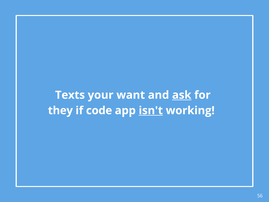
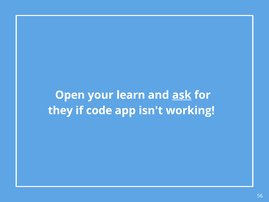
Texts: Texts -> Open
want: want -> learn
isn't underline: present -> none
